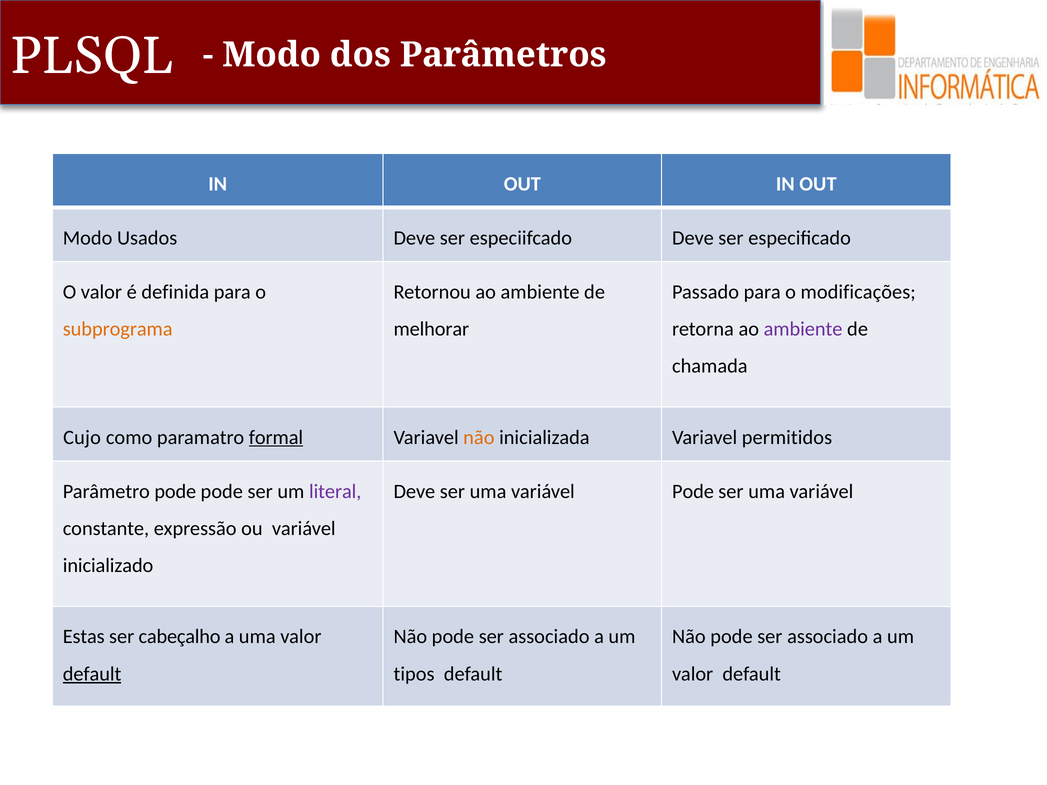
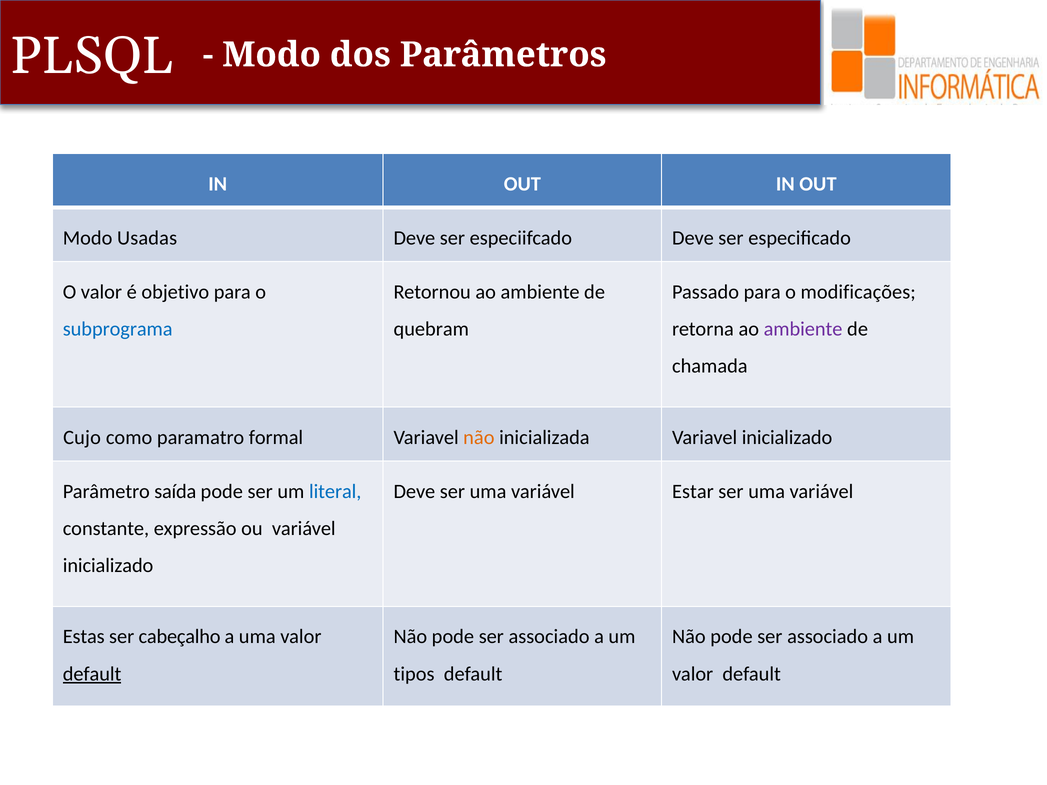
Usados: Usados -> Usadas
definida: definida -> objetivo
subprograma colour: orange -> blue
melhorar: melhorar -> quebram
formal underline: present -> none
Variavel permitidos: permitidos -> inicializado
Parâmetro pode: pode -> saída
literal colour: purple -> blue
variável Pode: Pode -> Estar
